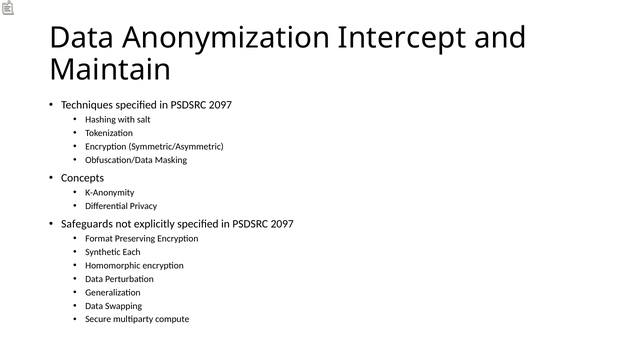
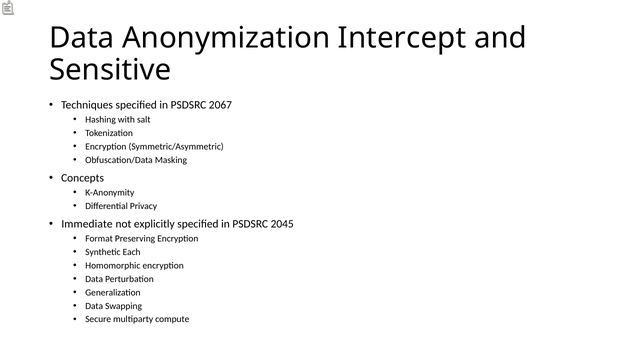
Maintain: Maintain -> Sensitive
2097 at (220, 105): 2097 -> 2067
Safeguards: Safeguards -> Immediate
2097 at (282, 224): 2097 -> 2045
